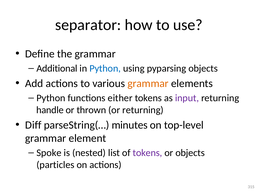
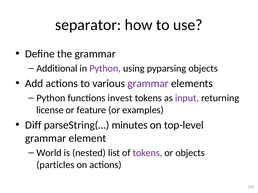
Python at (105, 69) colour: blue -> purple
grammar at (148, 84) colour: orange -> purple
either: either -> invest
handle: handle -> license
thrown: thrown -> feature
or returning: returning -> examples
Spoke: Spoke -> World
